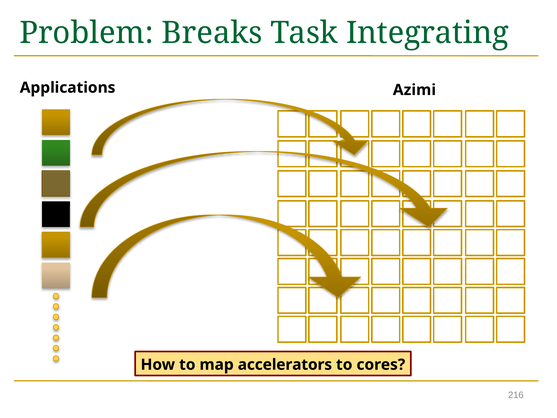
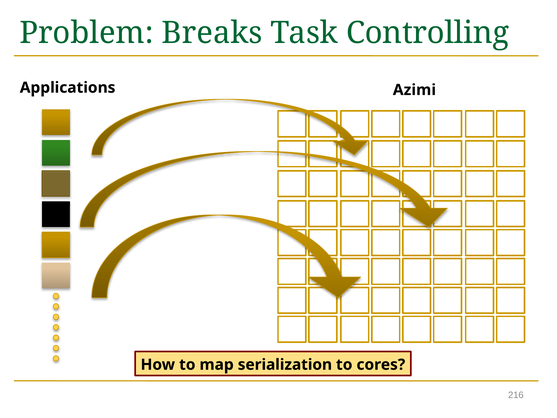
Integrating: Integrating -> Controlling
accelerators: accelerators -> serialization
